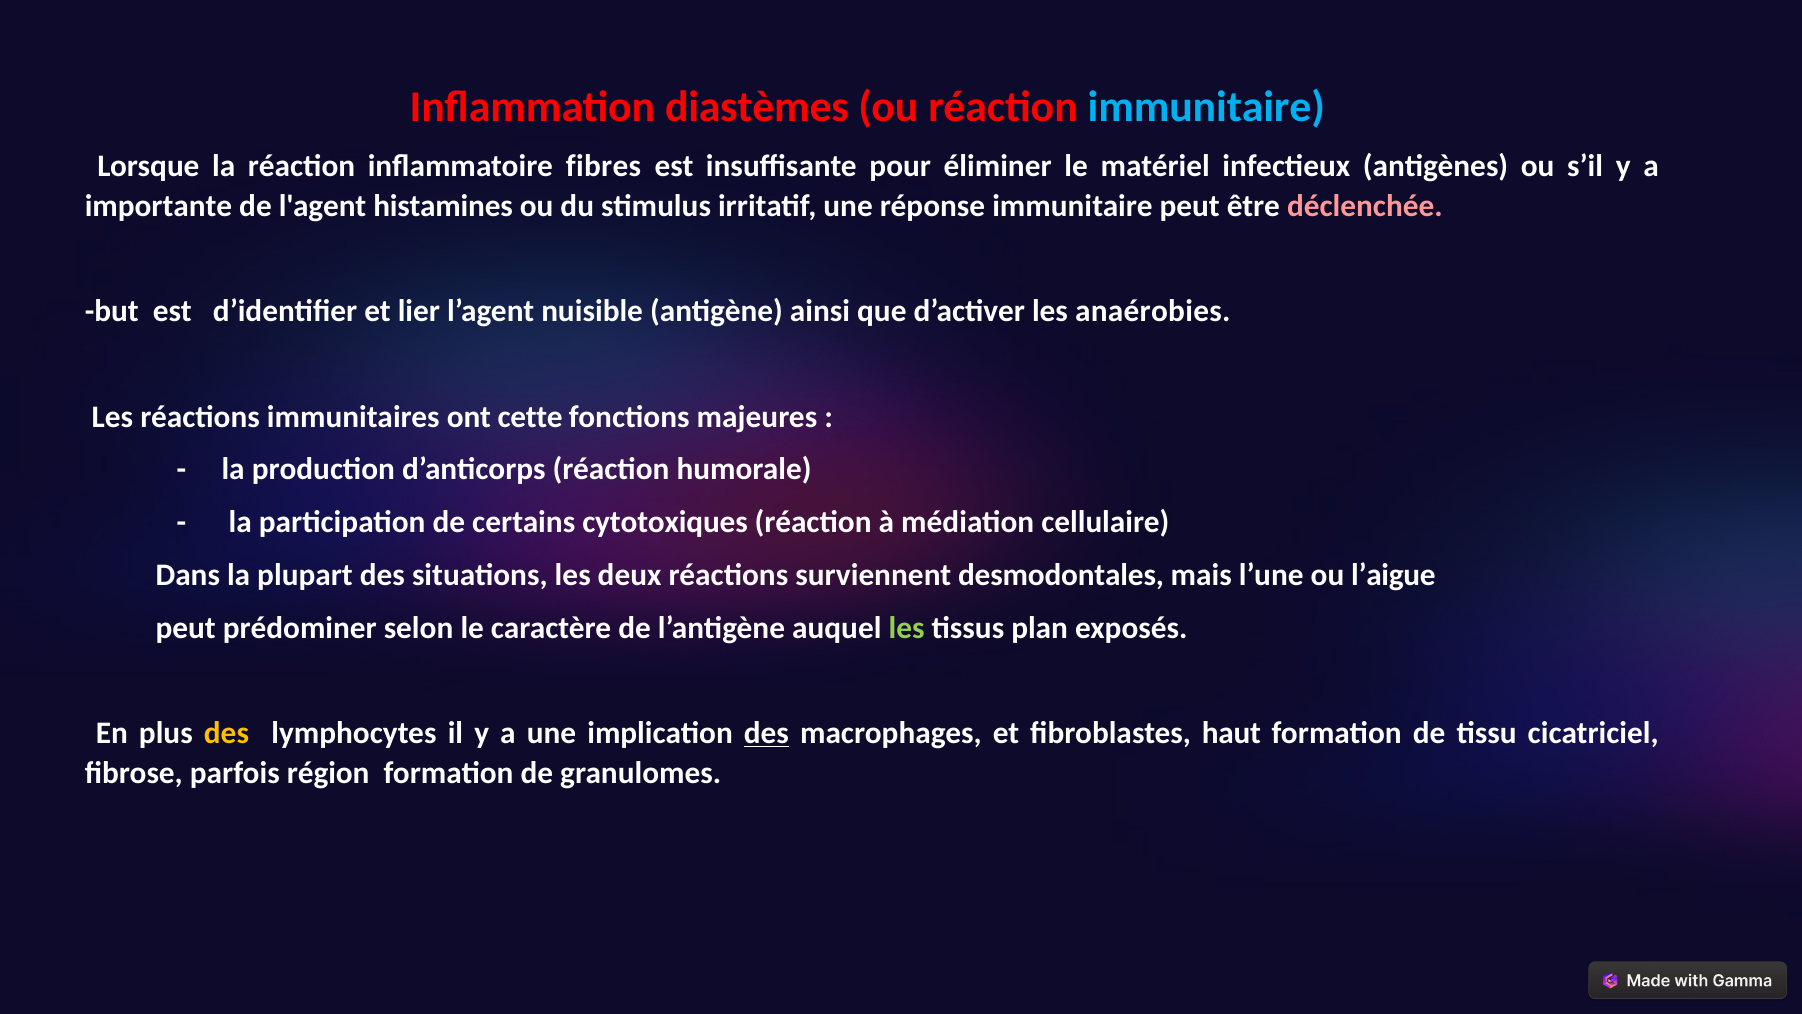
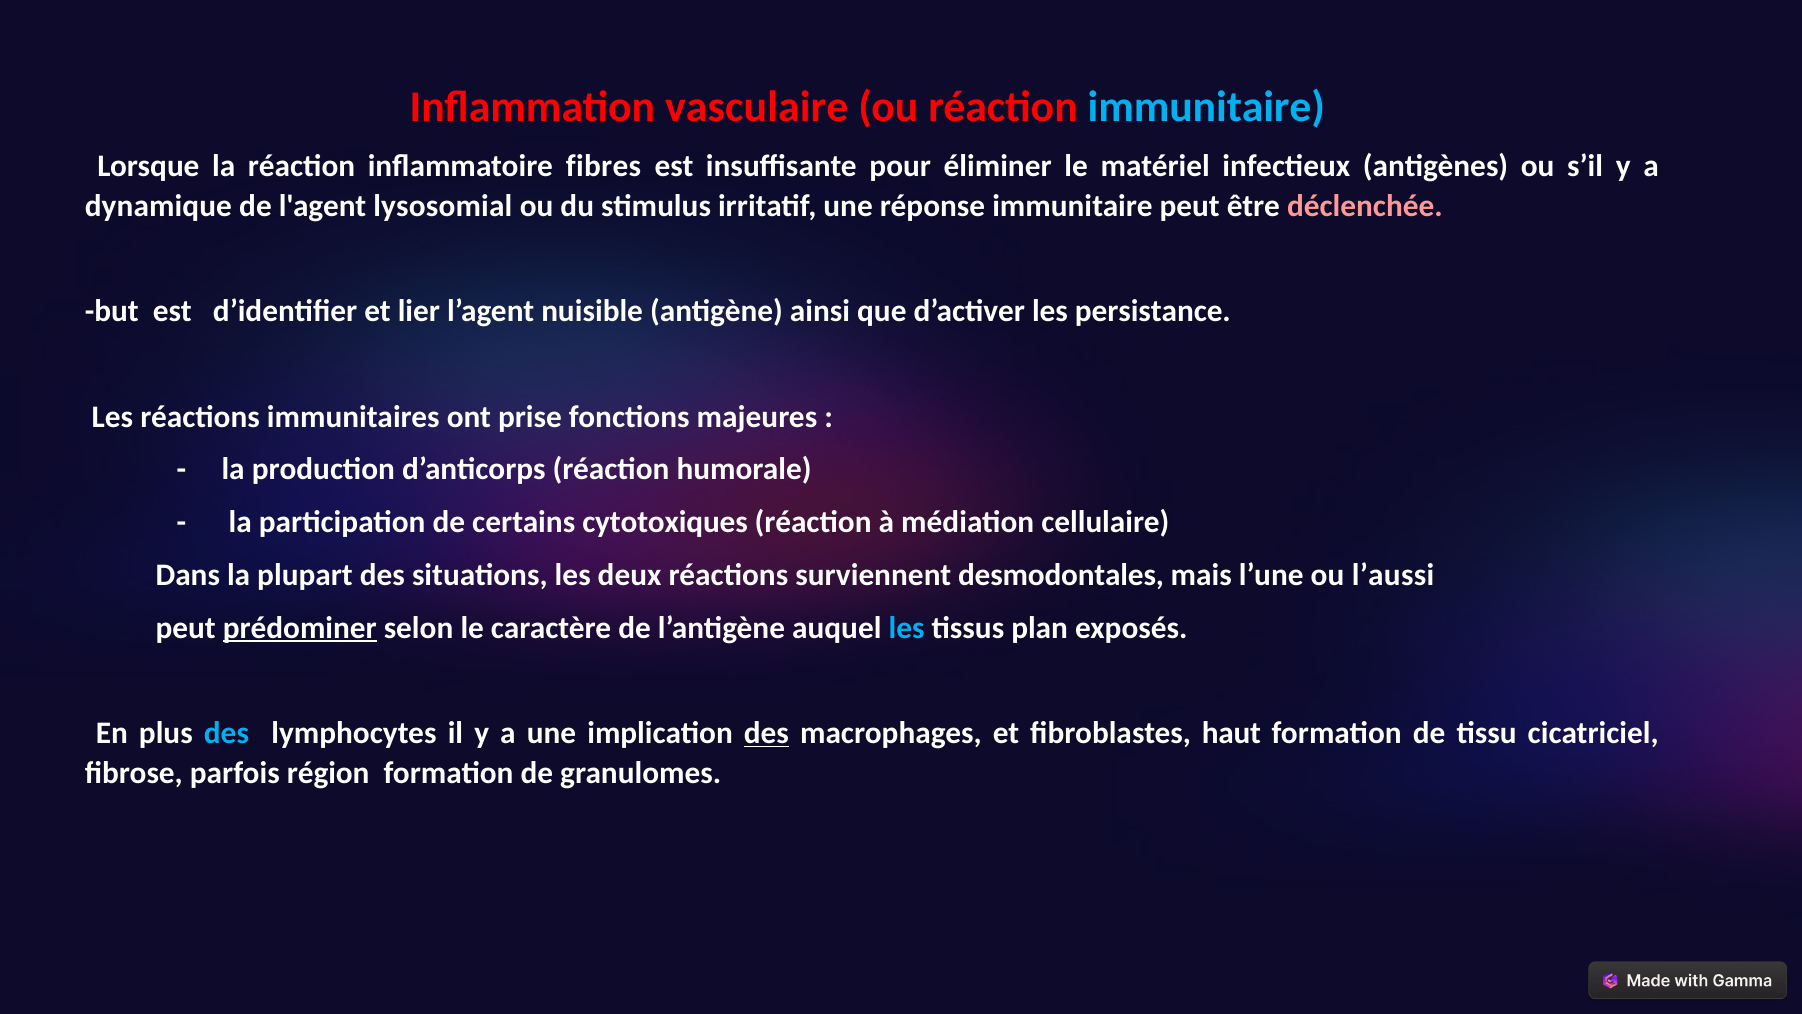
diastèmes: diastèmes -> vasculaire
importante: importante -> dynamique
histamines: histamines -> lysosomial
anaérobies: anaérobies -> persistance
cette: cette -> prise
l’aigue: l’aigue -> l’aussi
prédominer underline: none -> present
les at (907, 627) colour: light green -> light blue
des at (226, 733) colour: yellow -> light blue
